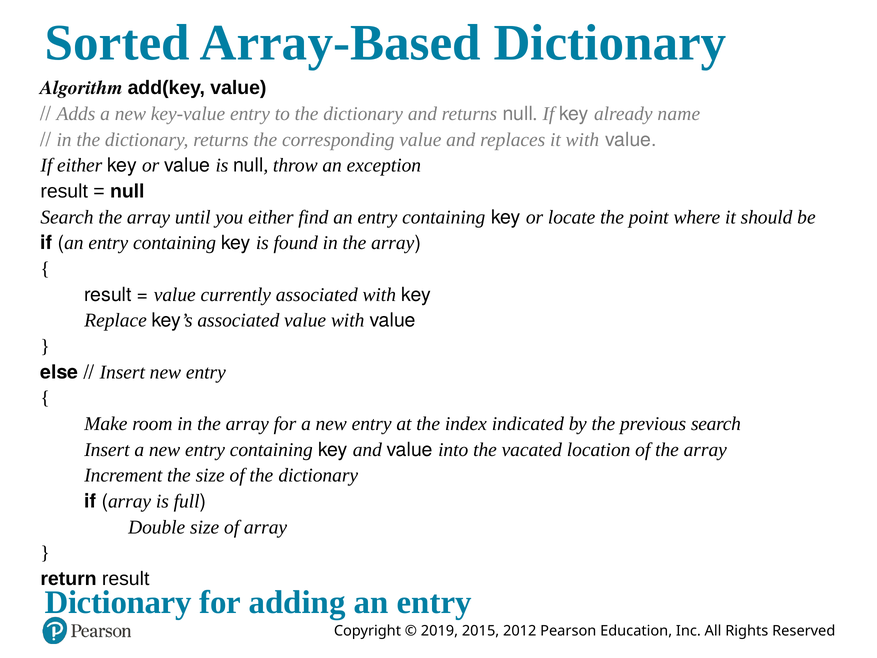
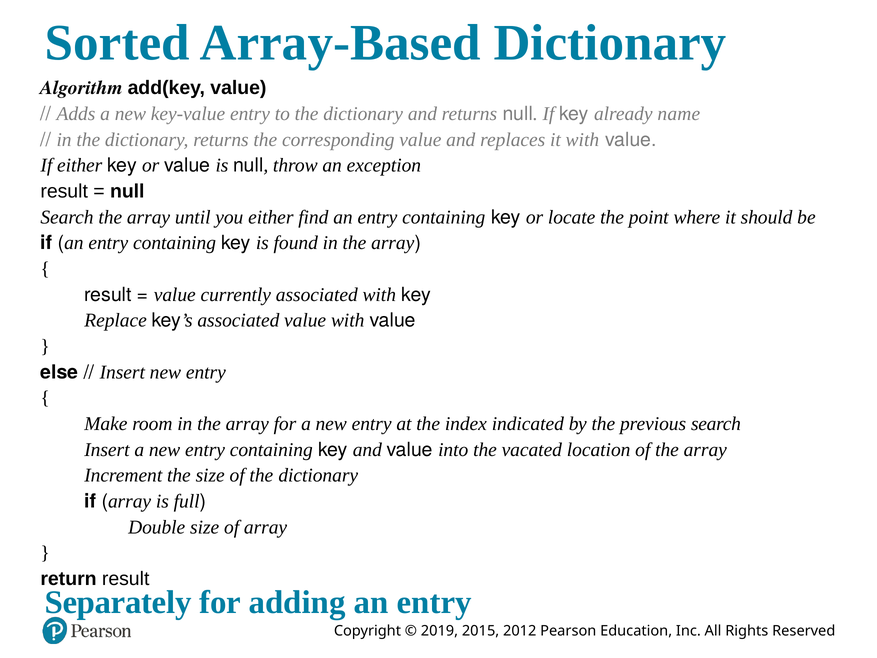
Dictionary at (118, 602): Dictionary -> Separately
